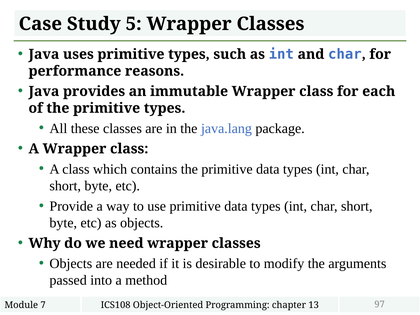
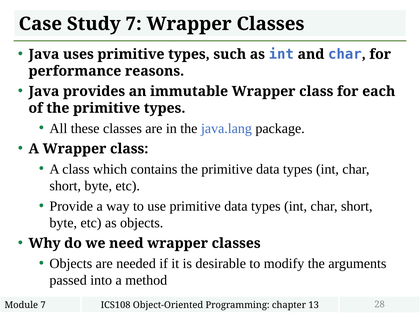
Study 5: 5 -> 7
97: 97 -> 28
